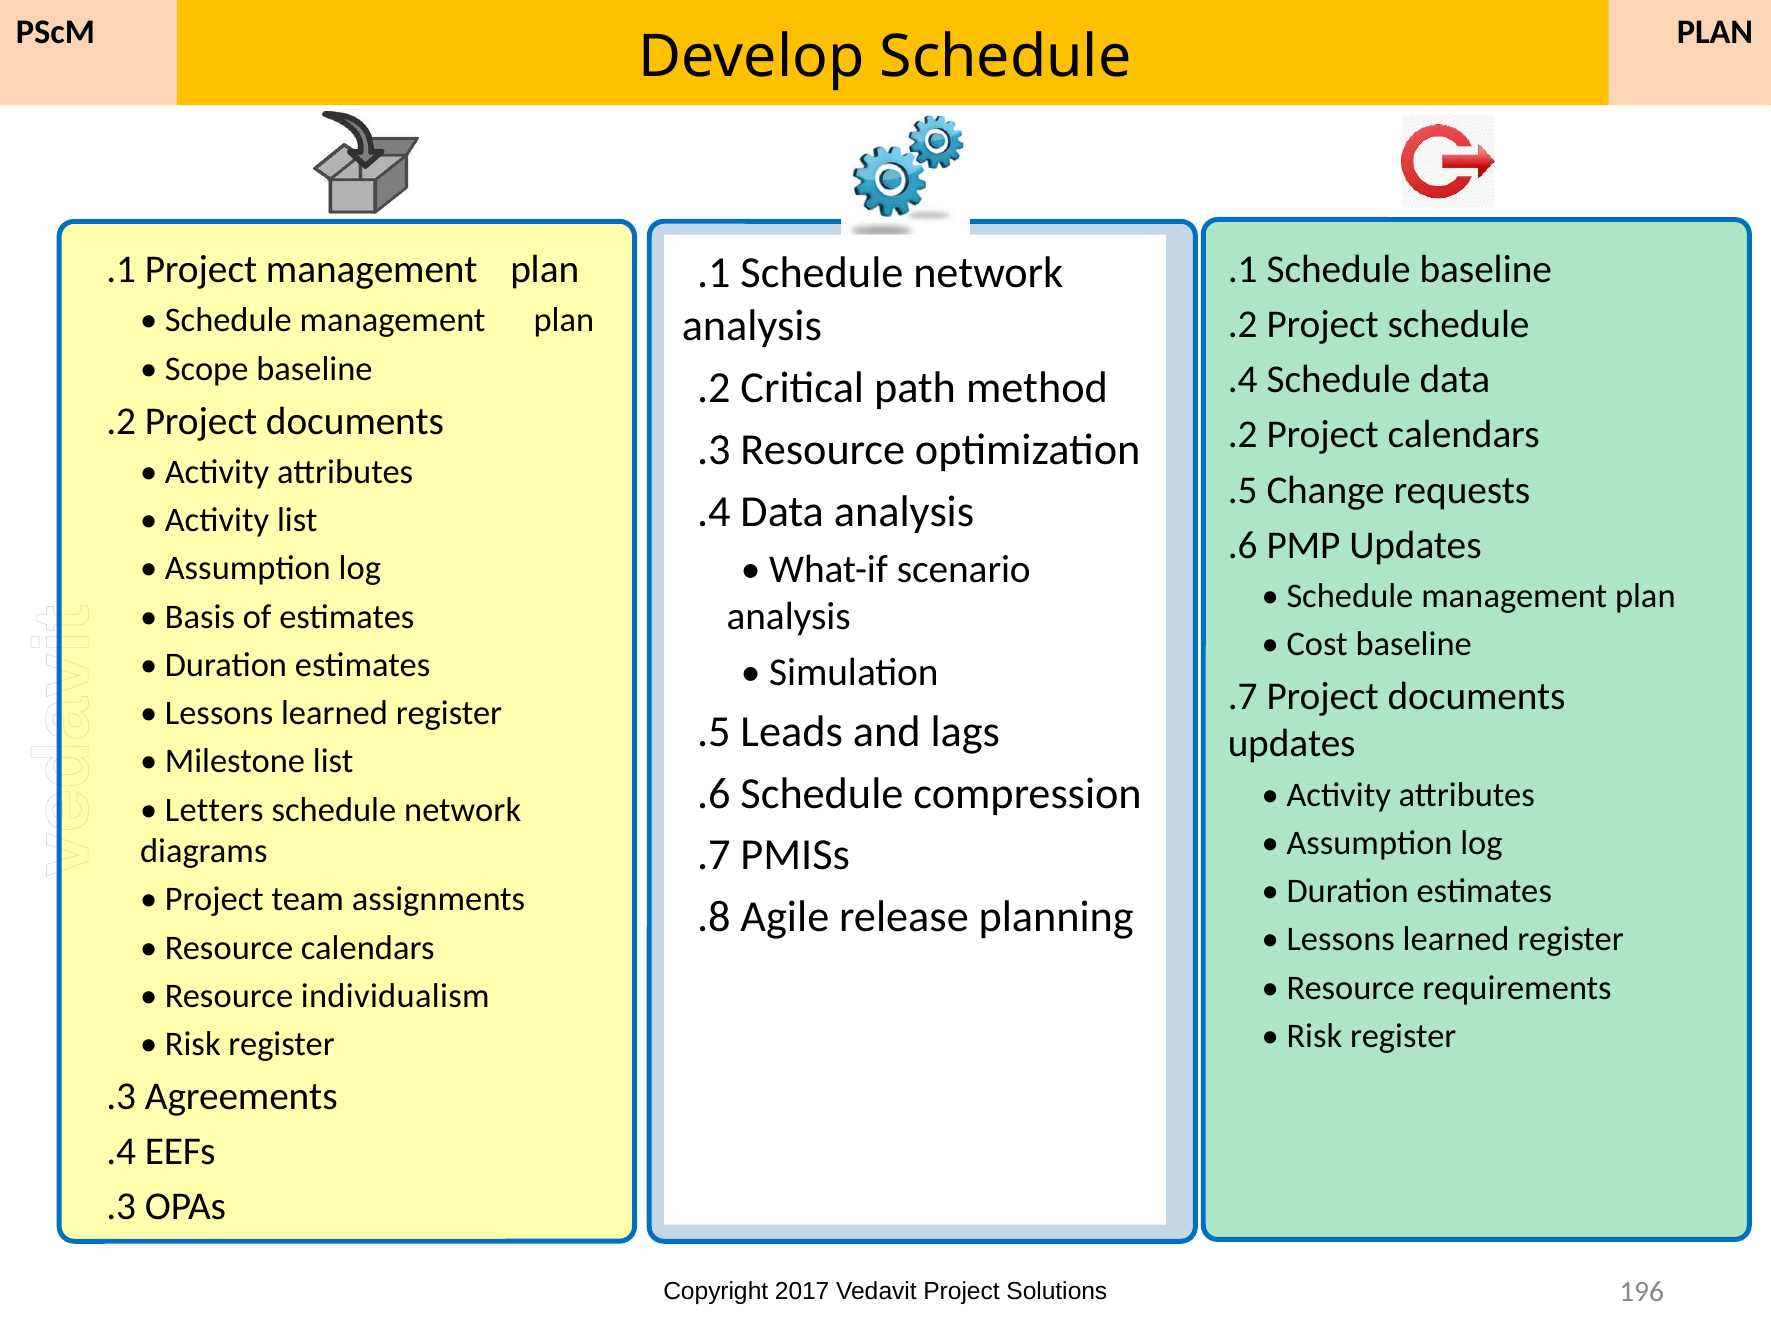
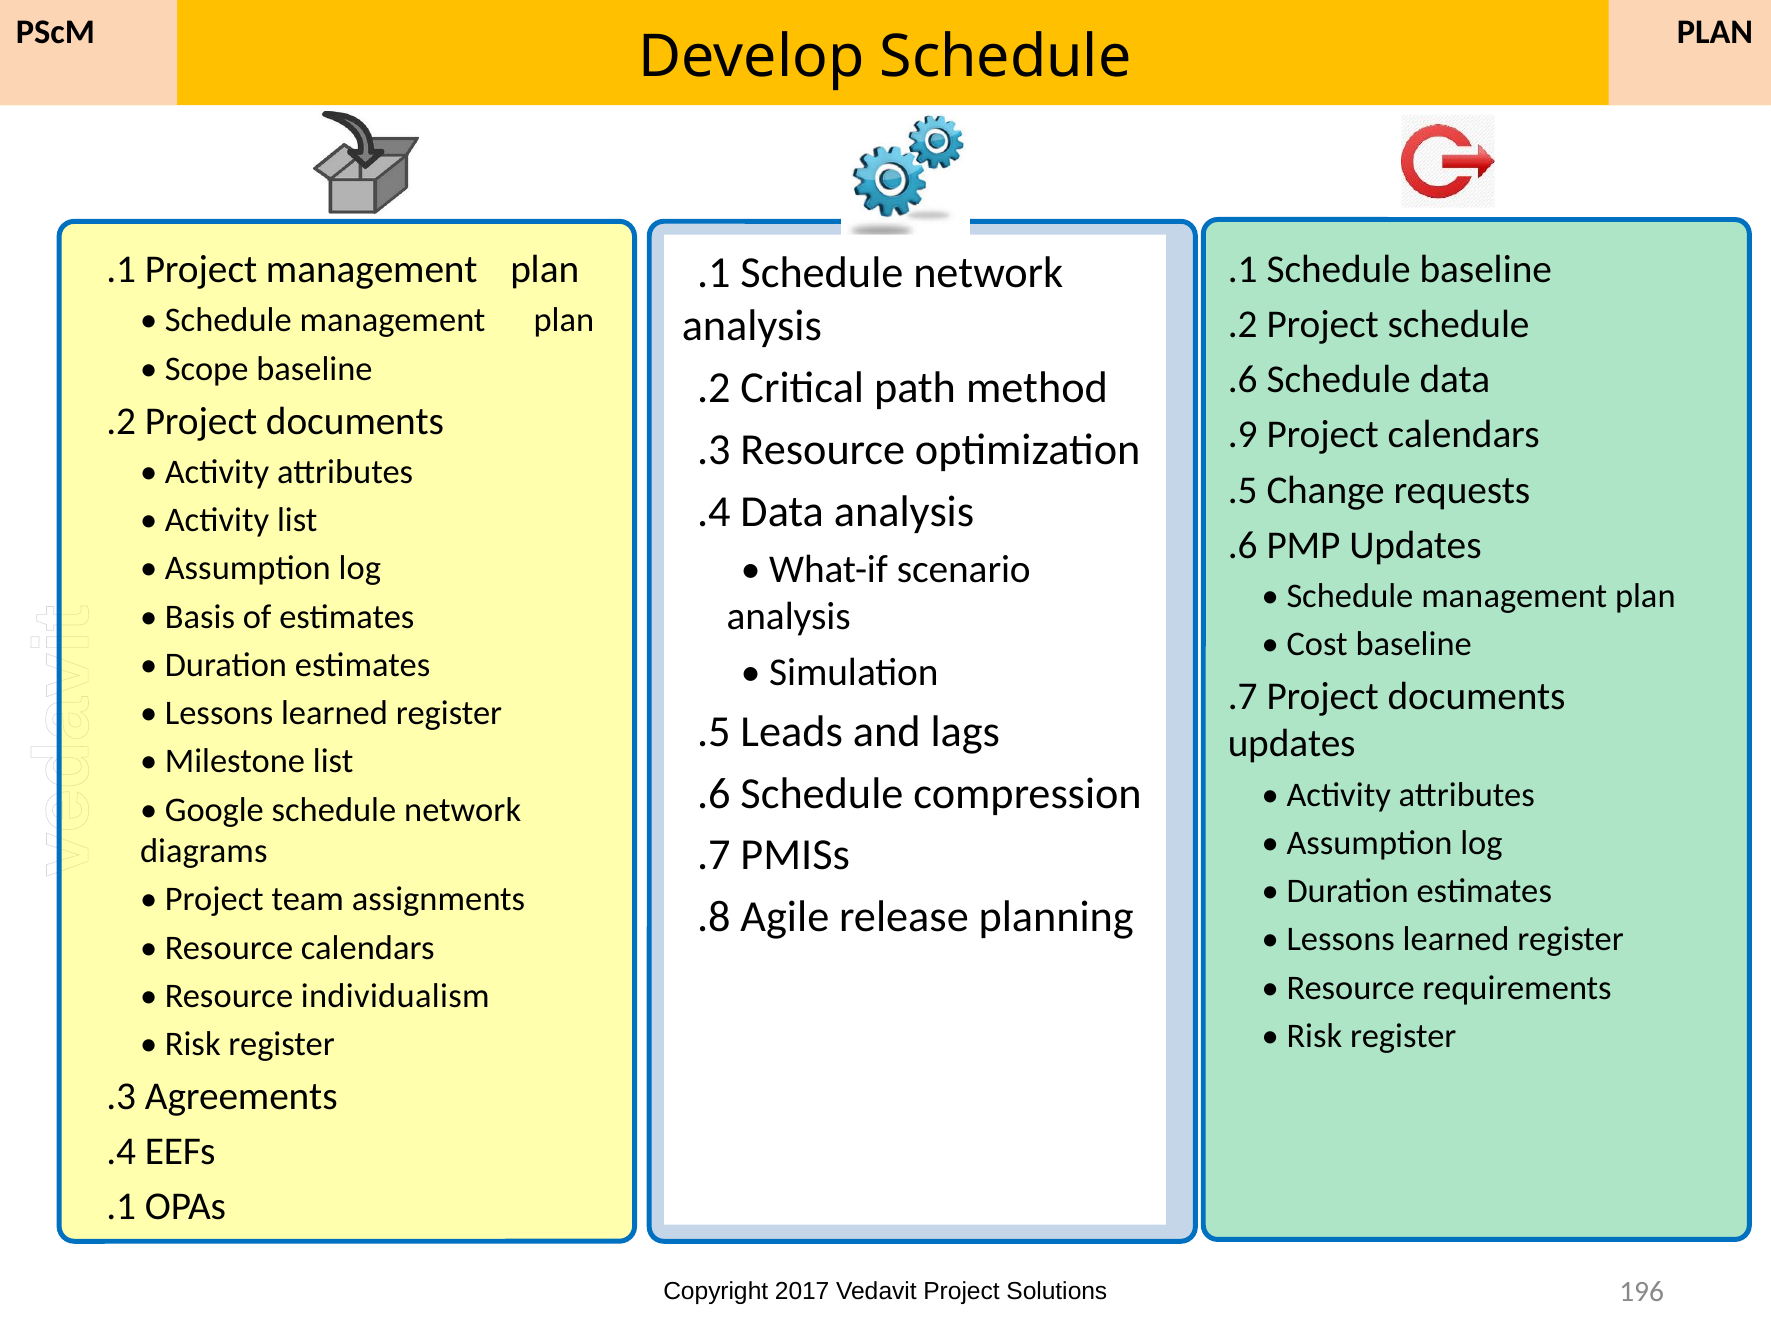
.4 at (1243, 380): .4 -> .6
.2 at (1243, 435): .2 -> .9
Letters: Letters -> Google
.3 at (121, 1207): .3 -> .1
